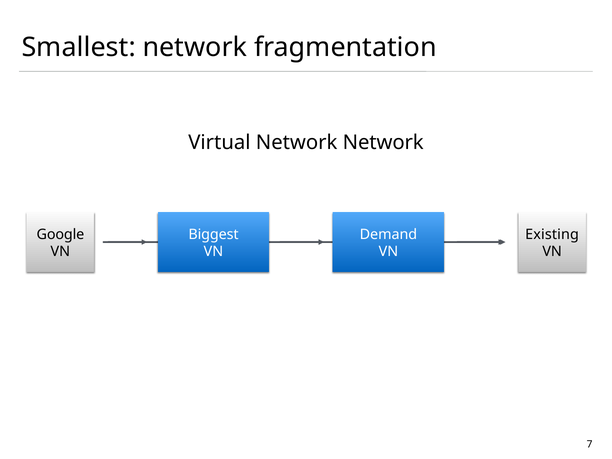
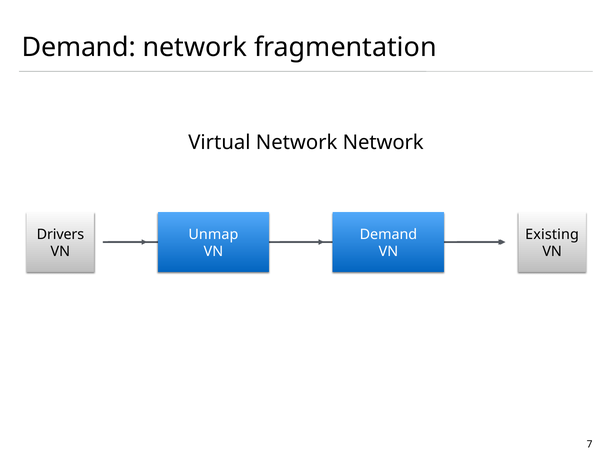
Smallest at (79, 47): Smallest -> Demand
Google: Google -> Drivers
Biggest: Biggest -> Unmap
